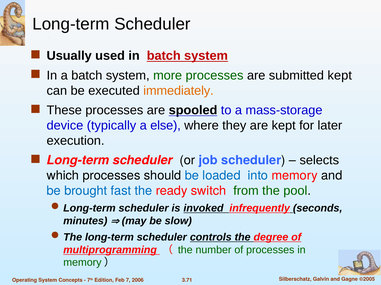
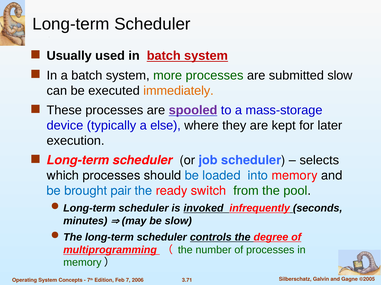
submitted kept: kept -> slow
spooled colour: black -> purple
fast: fast -> pair
